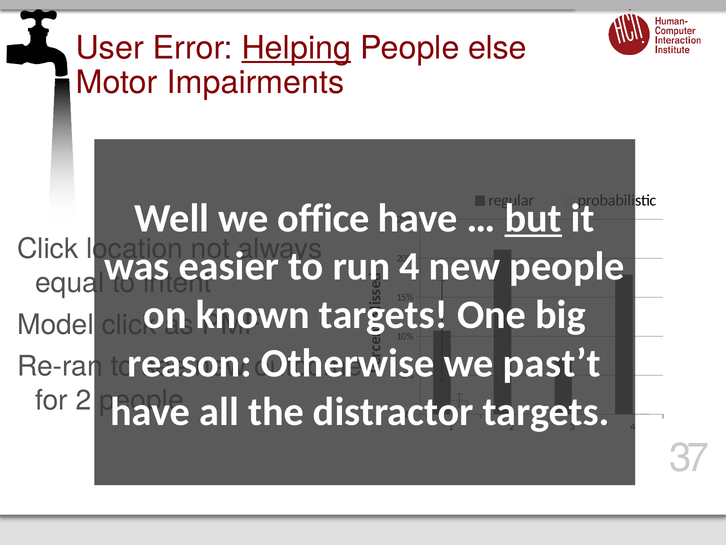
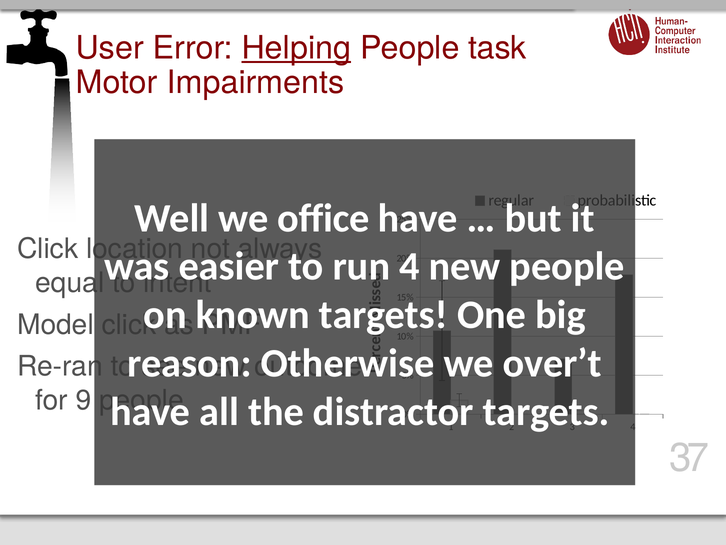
else: else -> task
but underline: present -> none
past’t: past’t -> over’t
for 2: 2 -> 9
